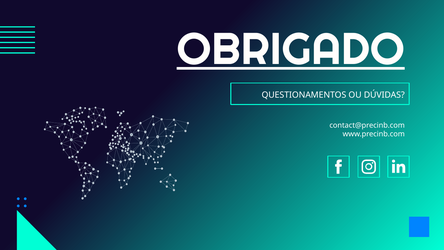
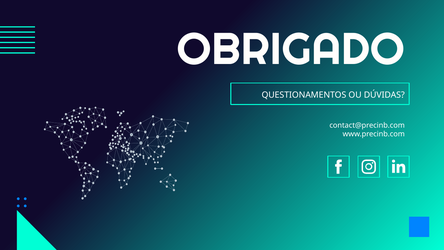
OBRIGADO underline: present -> none
